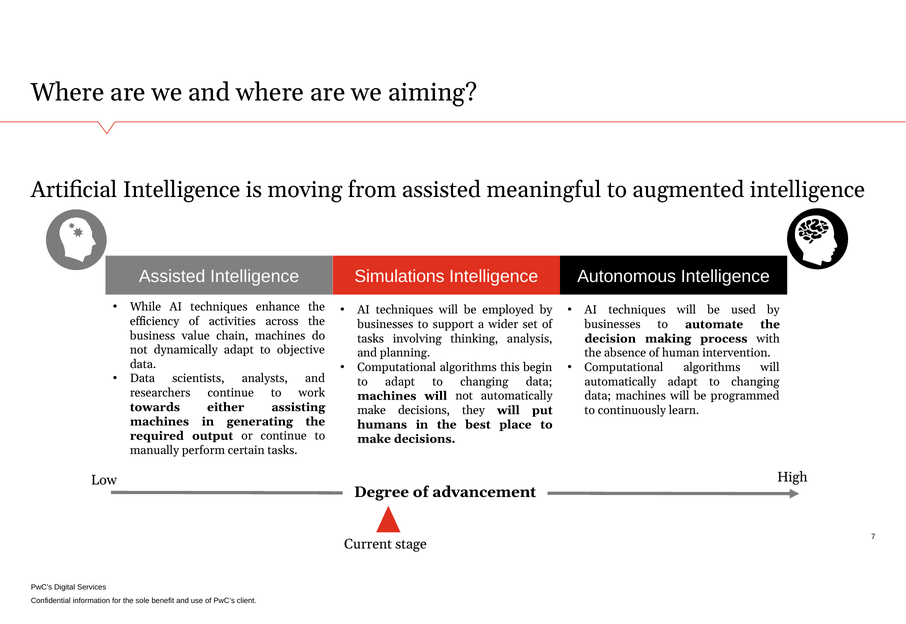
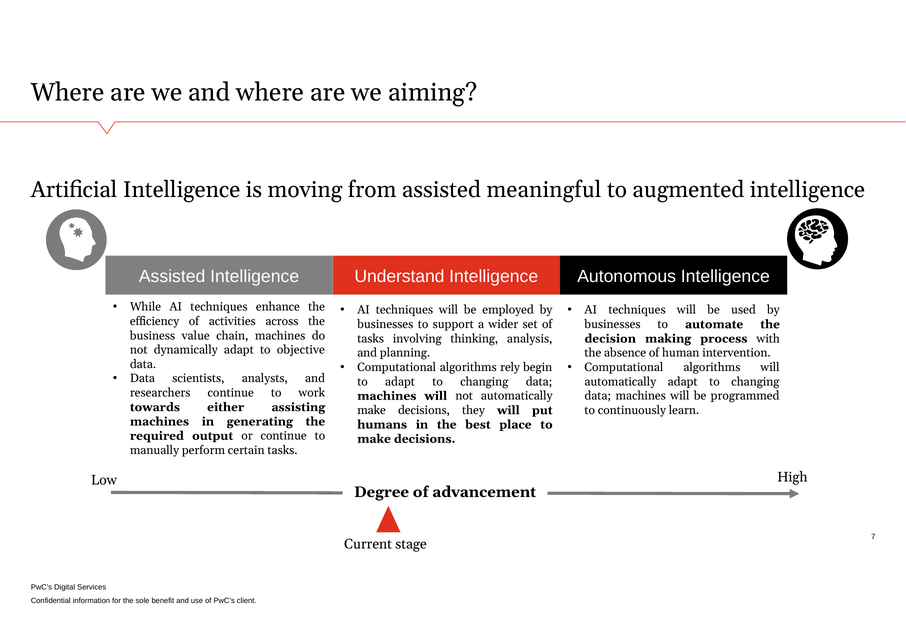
Simulations: Simulations -> Understand
this: this -> rely
